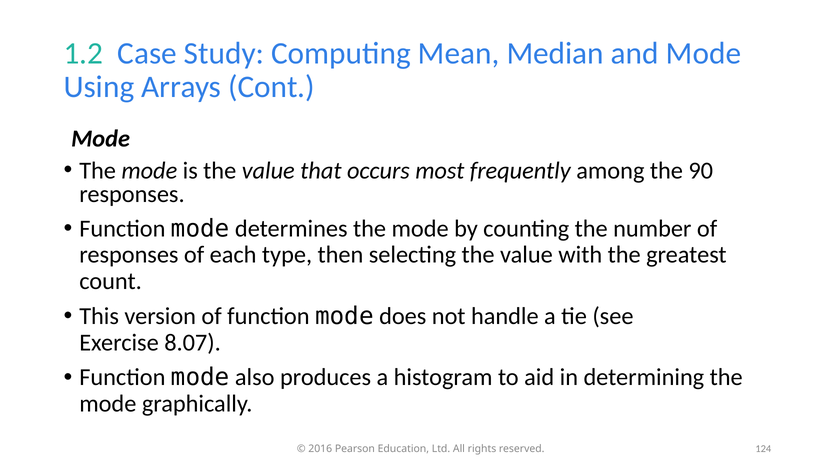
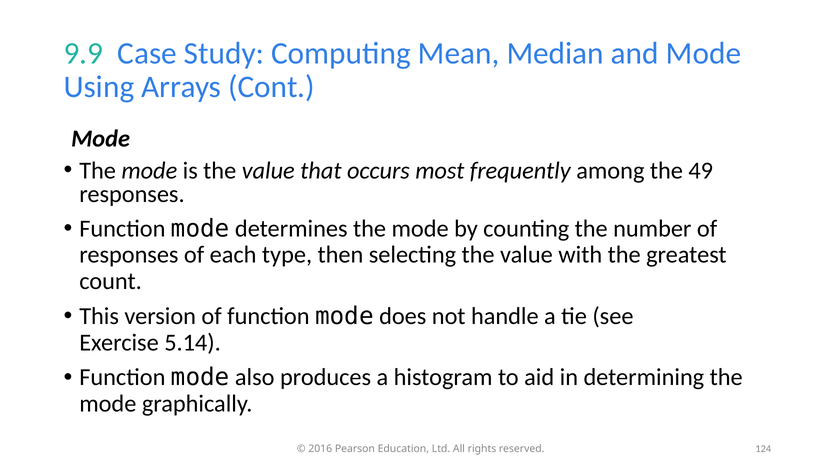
1.2: 1.2 -> 9.9
90: 90 -> 49
8.07: 8.07 -> 5.14
